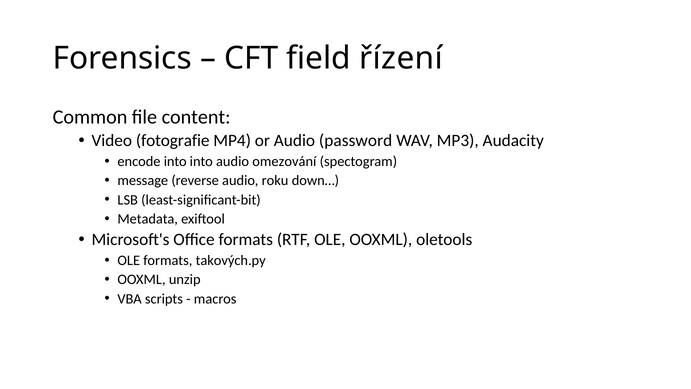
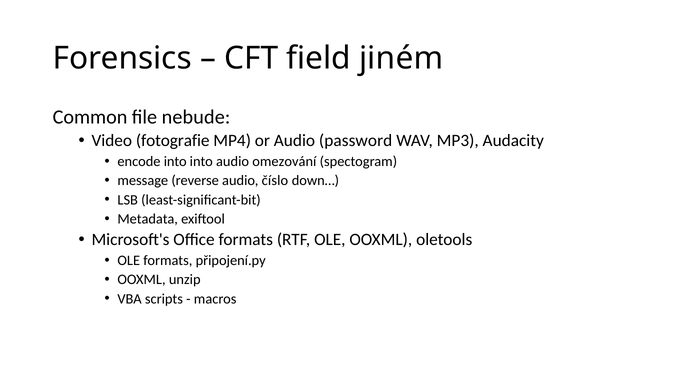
řízení: řízení -> jiném
content: content -> nebude
roku: roku -> číslo
takových.py: takových.py -> připojení.py
